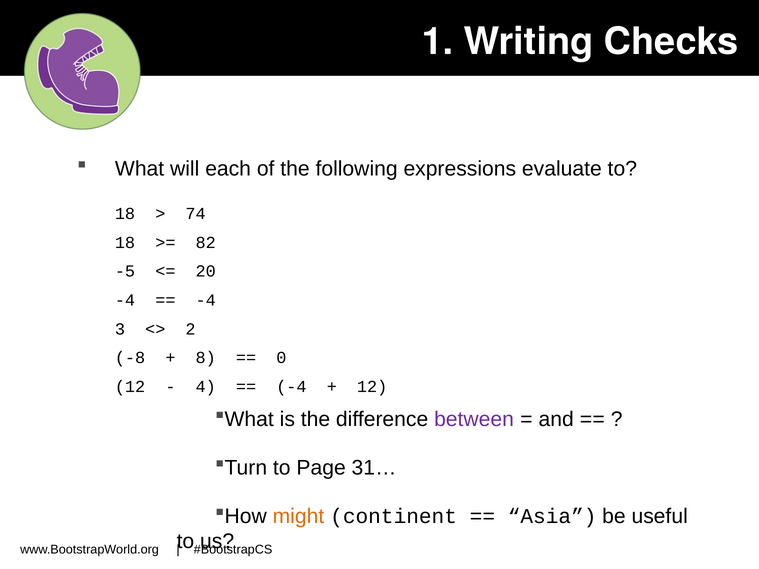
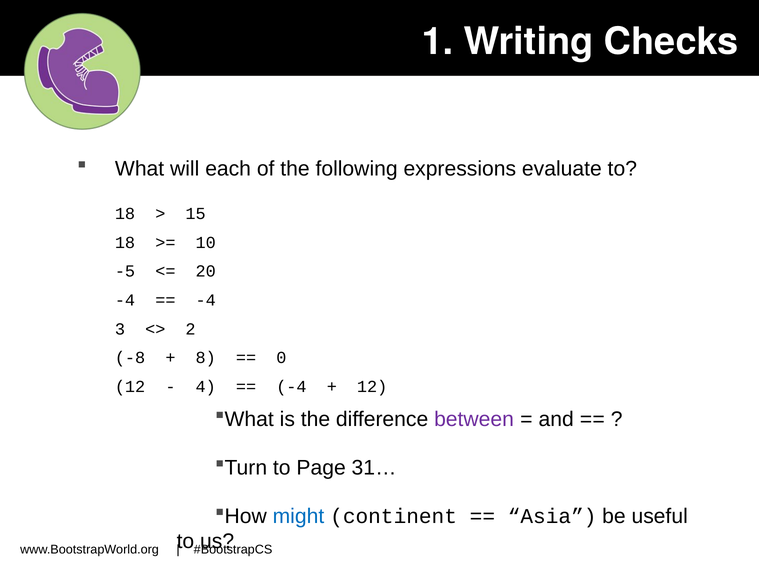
74: 74 -> 15
82: 82 -> 10
might colour: orange -> blue
